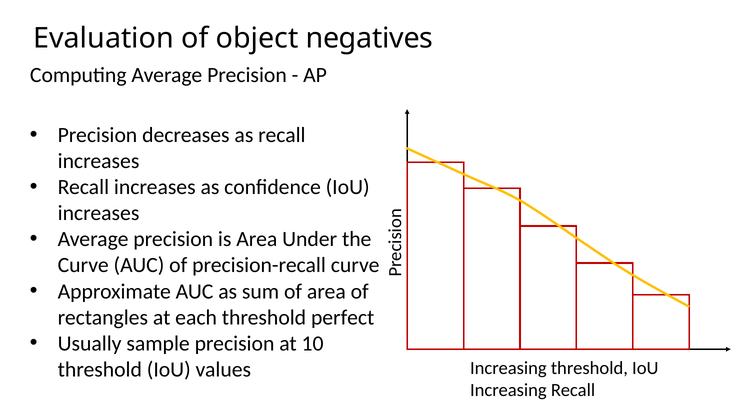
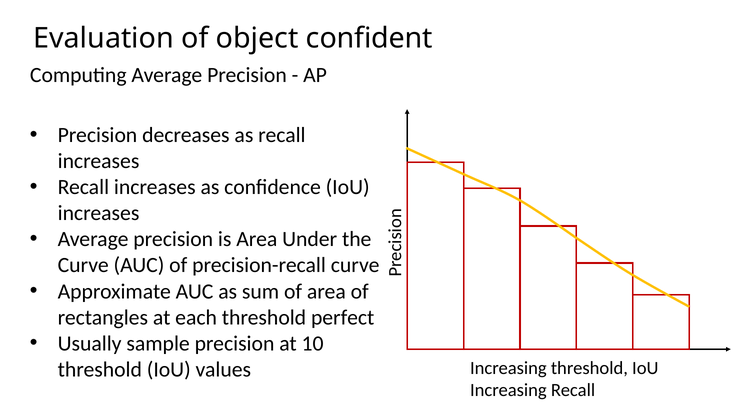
negatives: negatives -> confident
